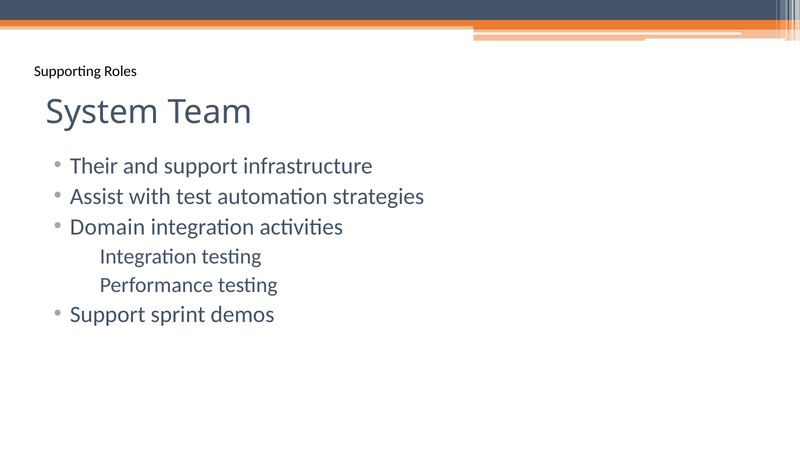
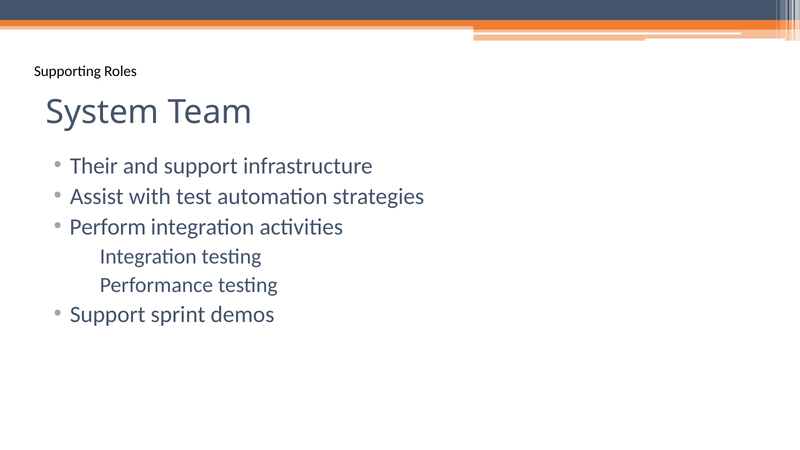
Domain: Domain -> Perform
